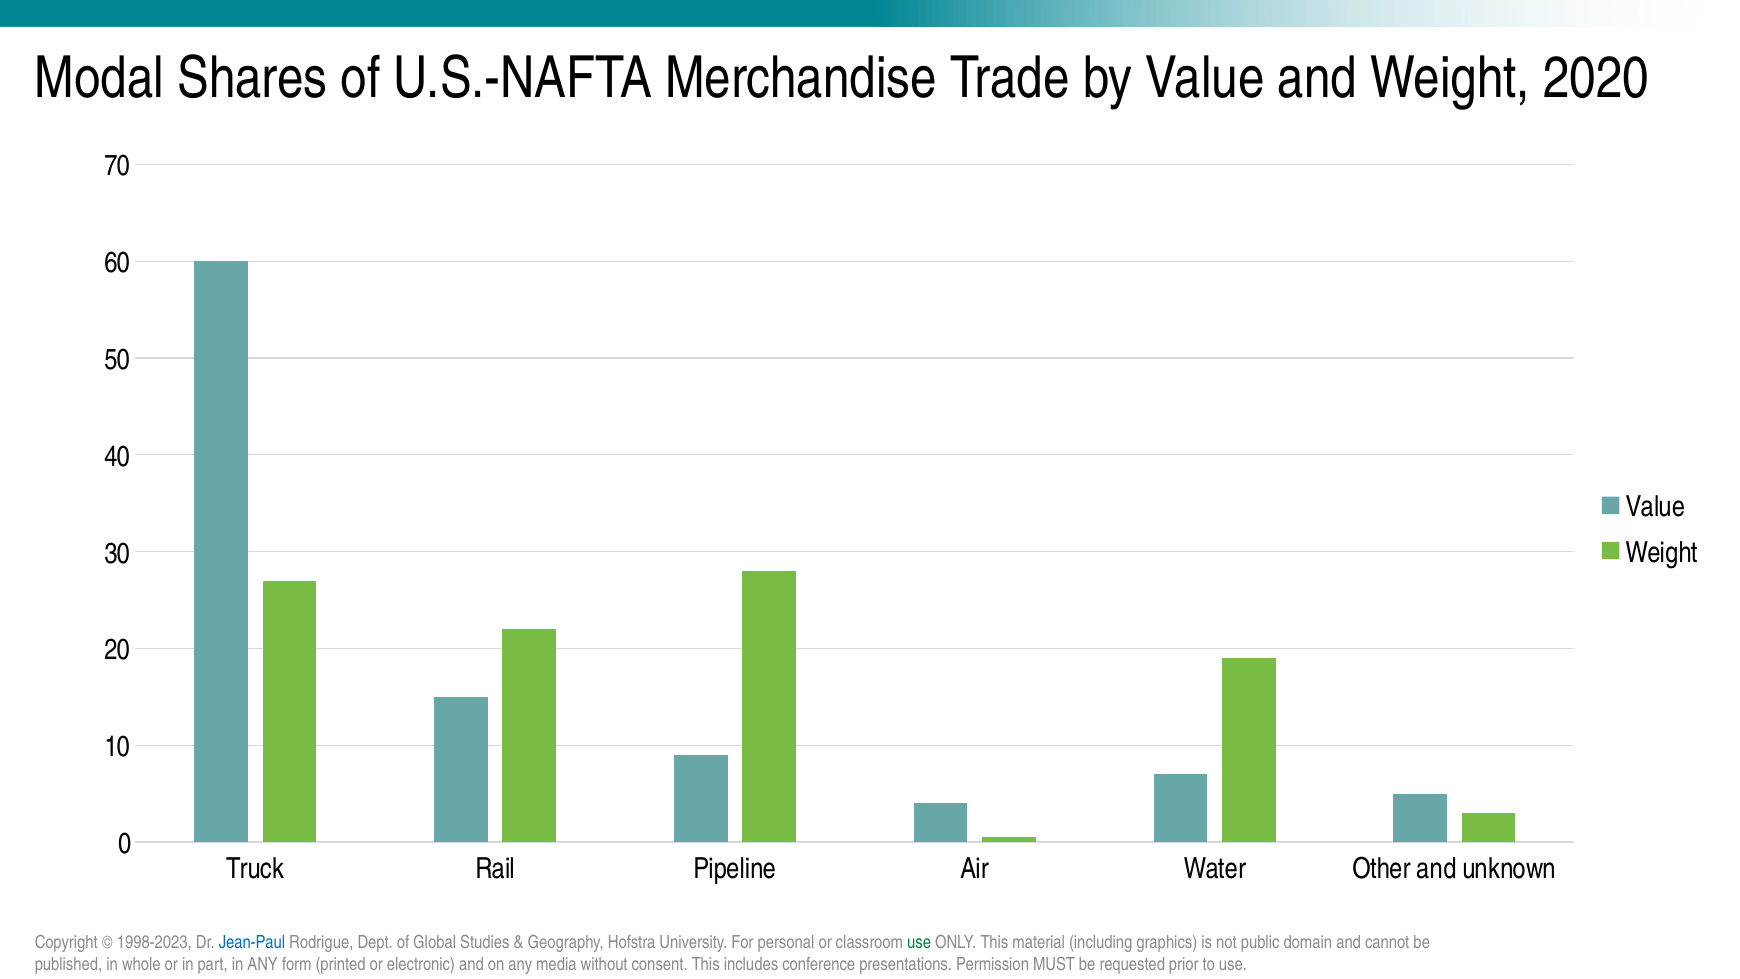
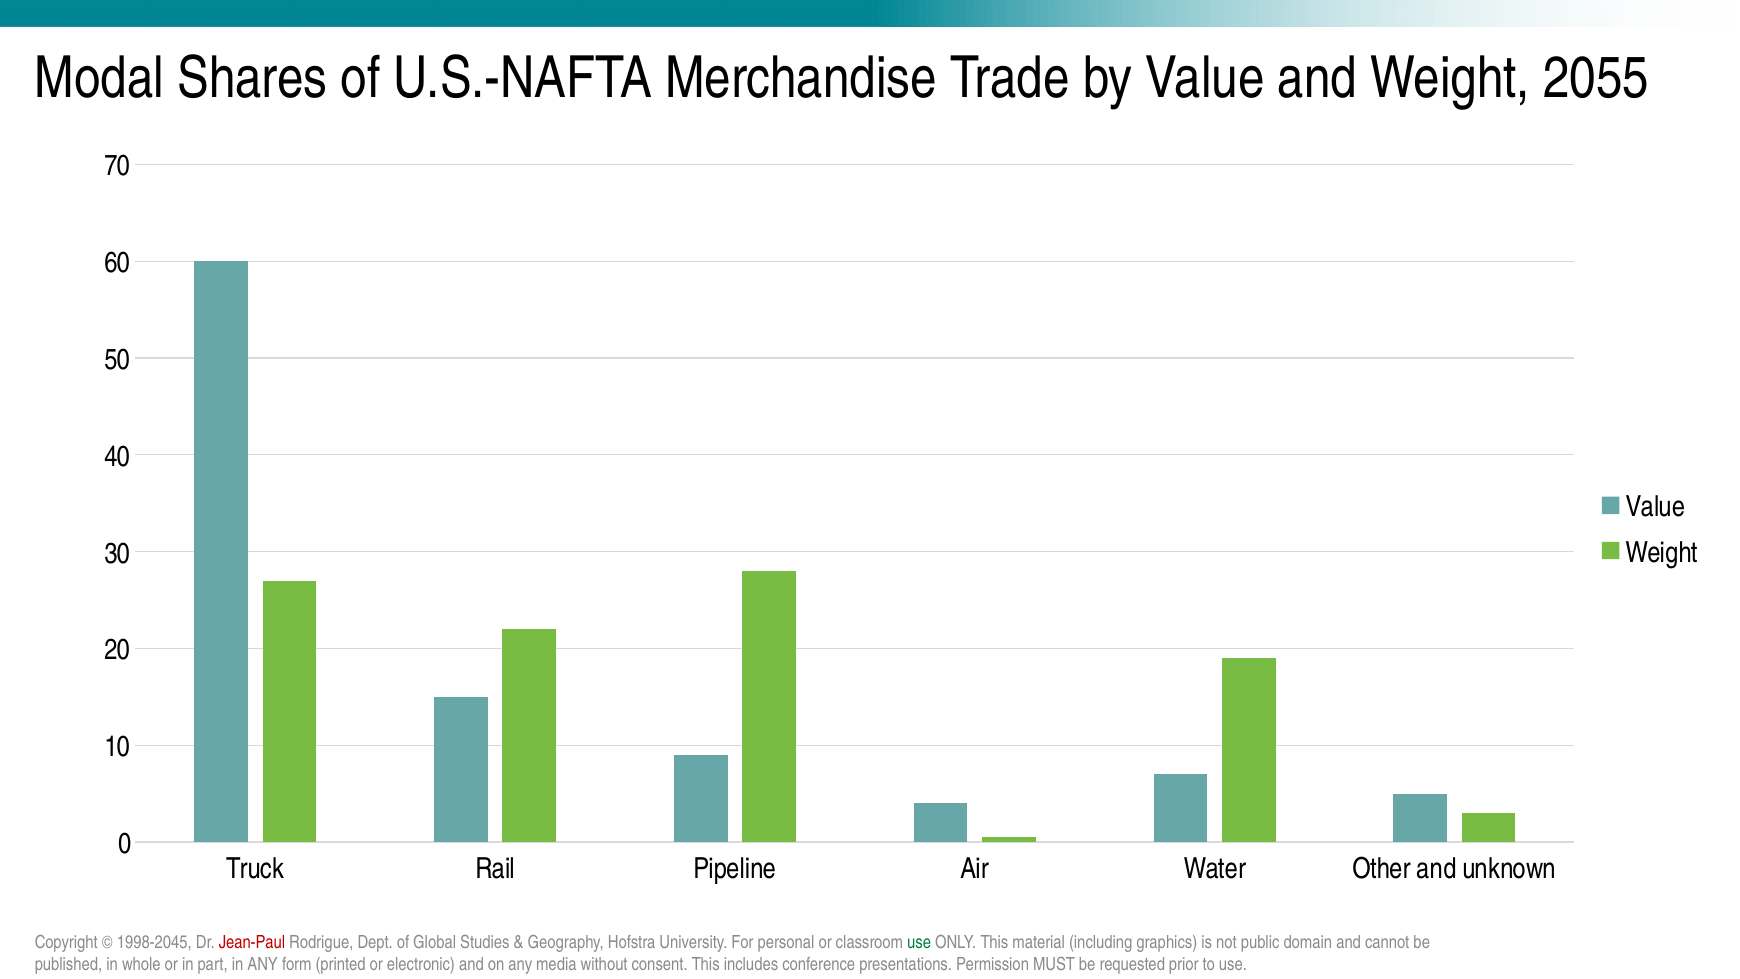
2020: 2020 -> 2055
1998-2023: 1998-2023 -> 1998-2045
Jean-Paul colour: blue -> red
